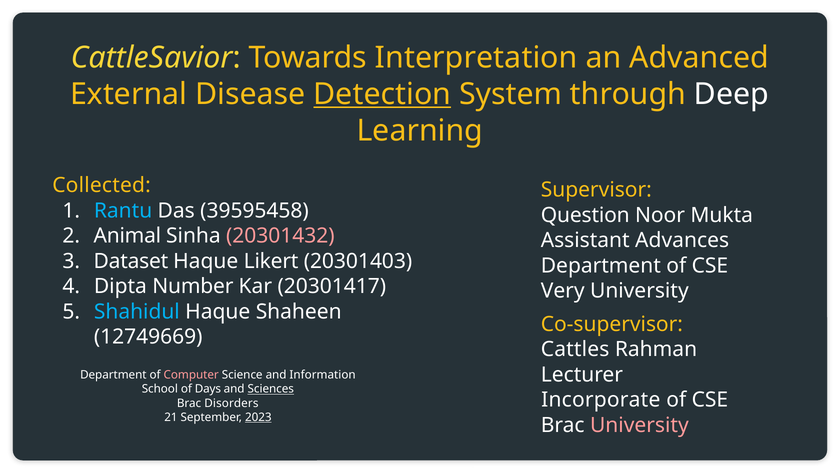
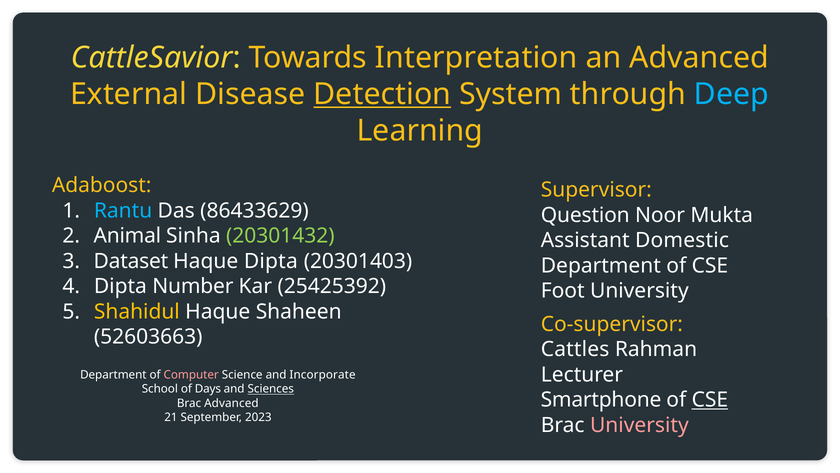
Deep colour: white -> light blue
Collected: Collected -> Adaboost
39595458: 39595458 -> 86433629
20301432 colour: pink -> light green
Advances: Advances -> Domestic
Haque Likert: Likert -> Dipta
20301417: 20301417 -> 25425392
Very: Very -> Foot
Shahidul colour: light blue -> yellow
12749669: 12749669 -> 52603663
Information: Information -> Incorporate
Incorporate: Incorporate -> Smartphone
CSE at (710, 399) underline: none -> present
Brac Disorders: Disorders -> Advanced
2023 underline: present -> none
